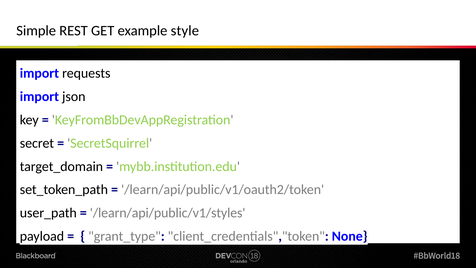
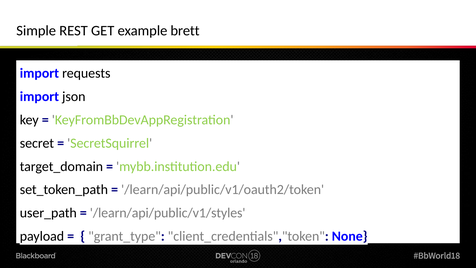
style: style -> brett
